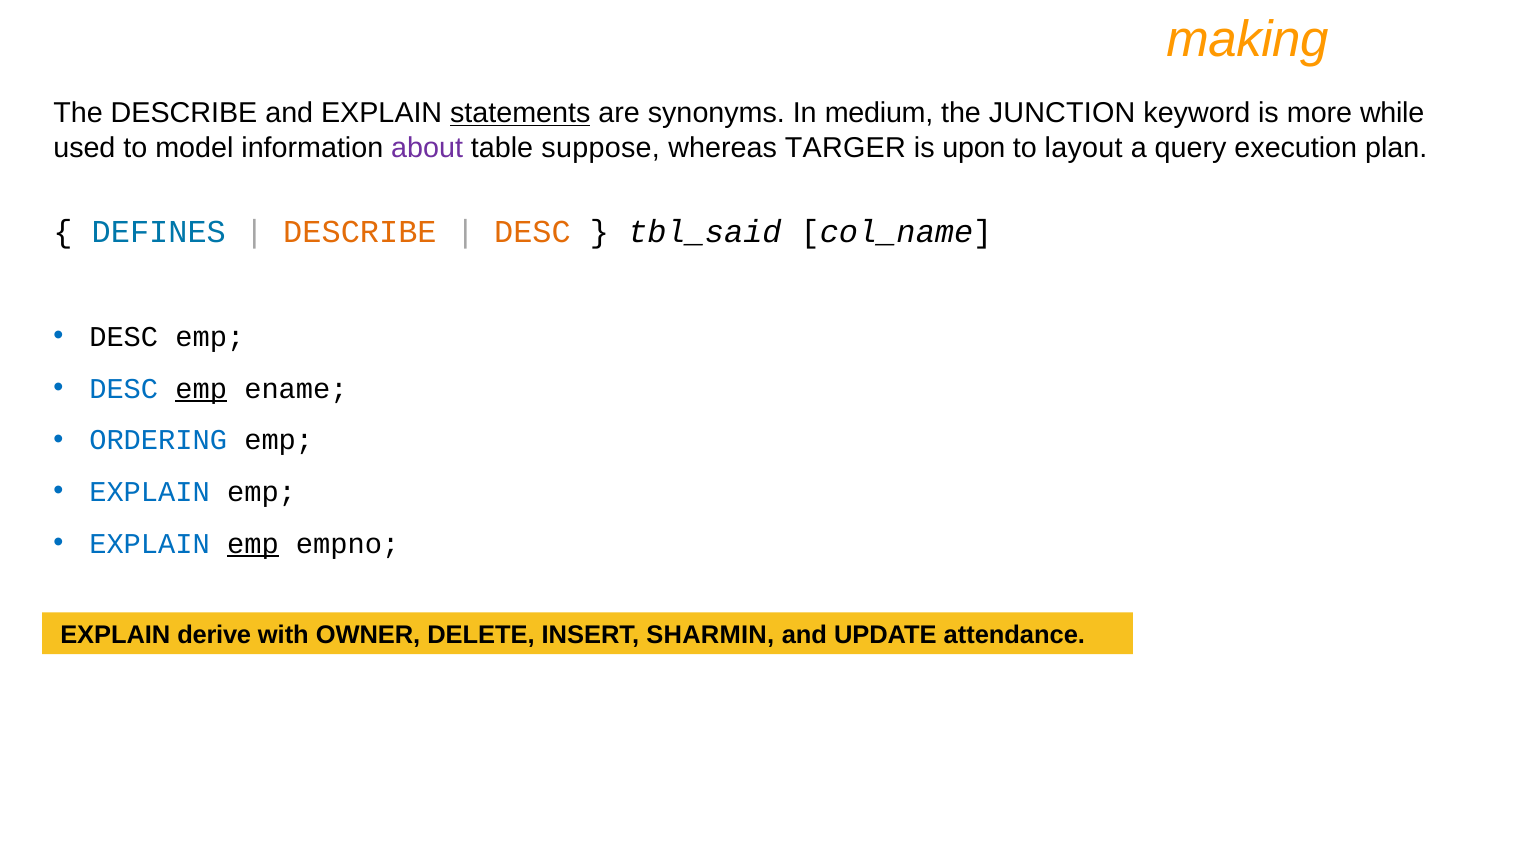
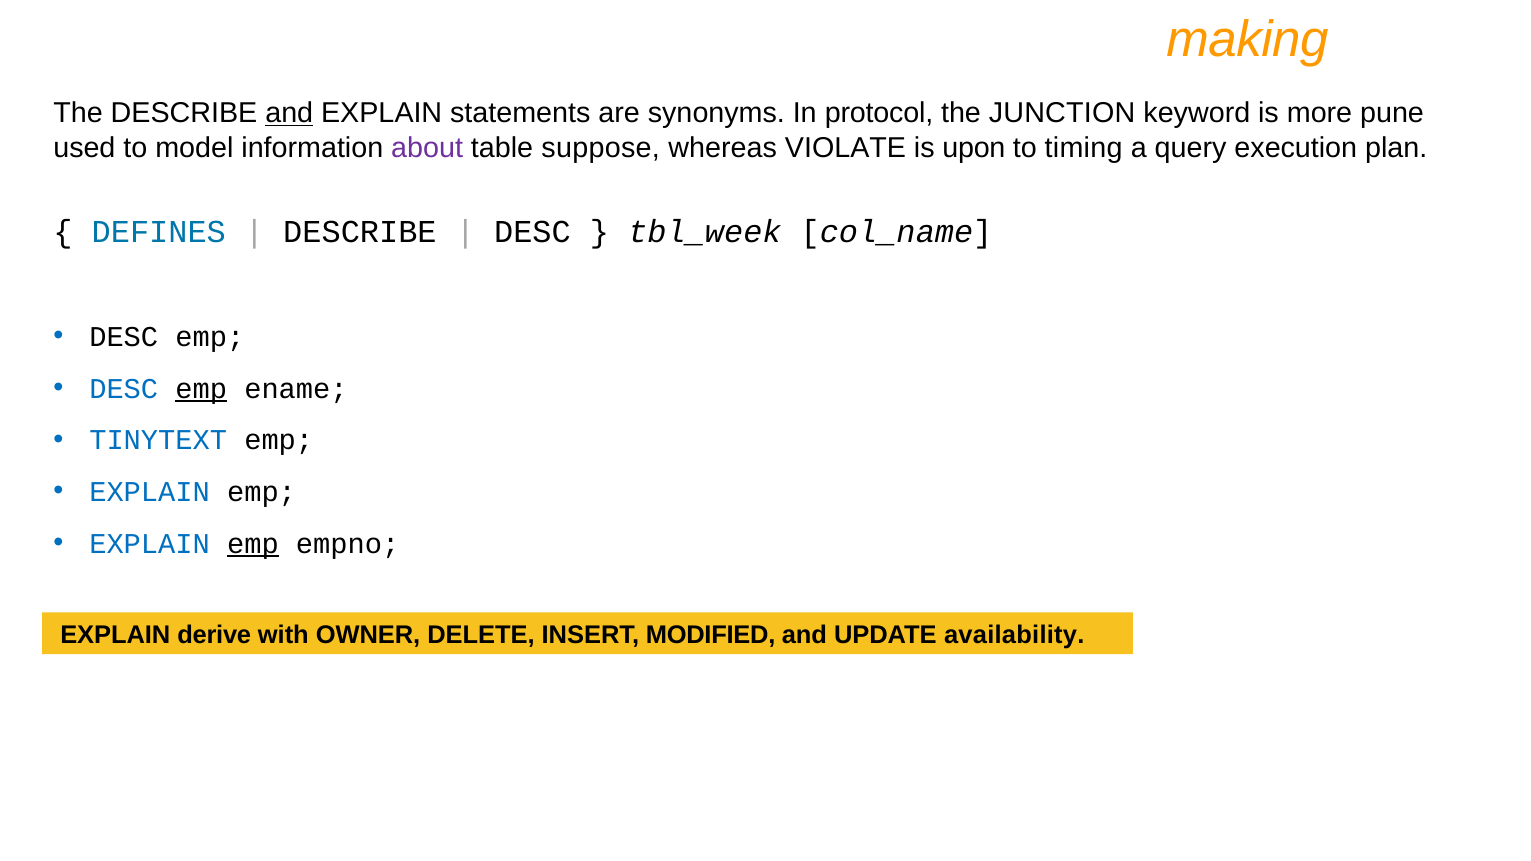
and at (289, 113) underline: none -> present
statements underline: present -> none
medium: medium -> protocol
while: while -> pune
TARGER: TARGER -> VIOLATE
layout: layout -> timing
DESCRIBE at (360, 232) colour: orange -> black
DESC at (532, 232) colour: orange -> black
tbl_said: tbl_said -> tbl_week
ORDERING: ORDERING -> TINYTEXT
SHARMIN: SHARMIN -> MODIFIED
attendance: attendance -> availability
